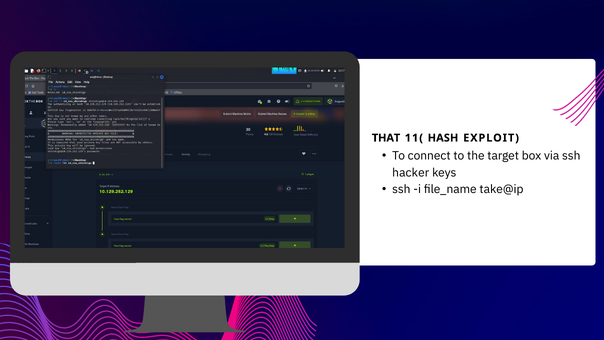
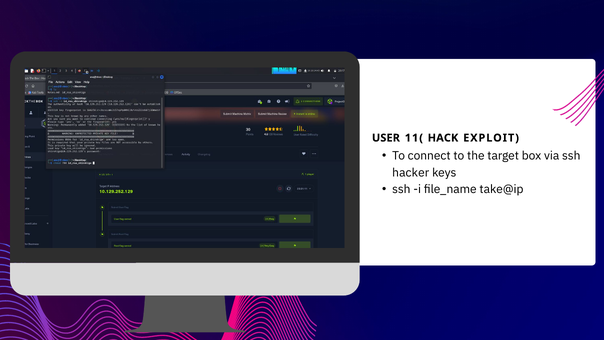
THAT: THAT -> USER
HASH: HASH -> HACK
